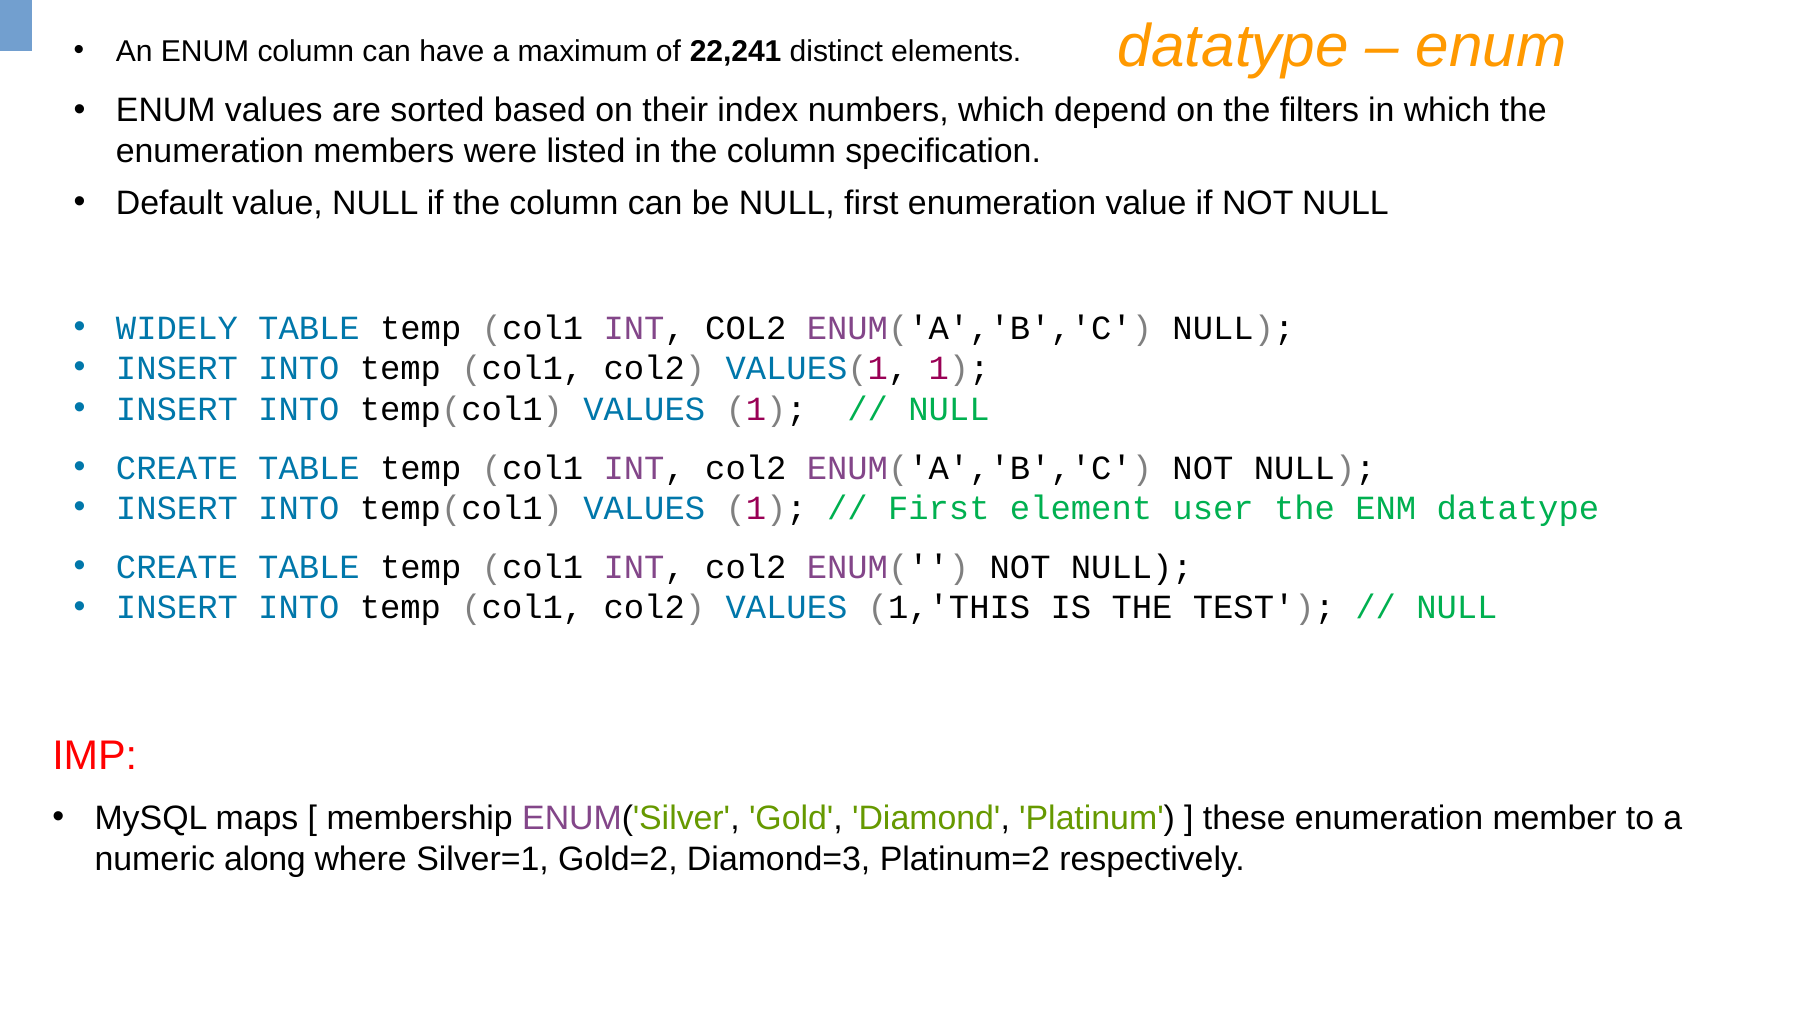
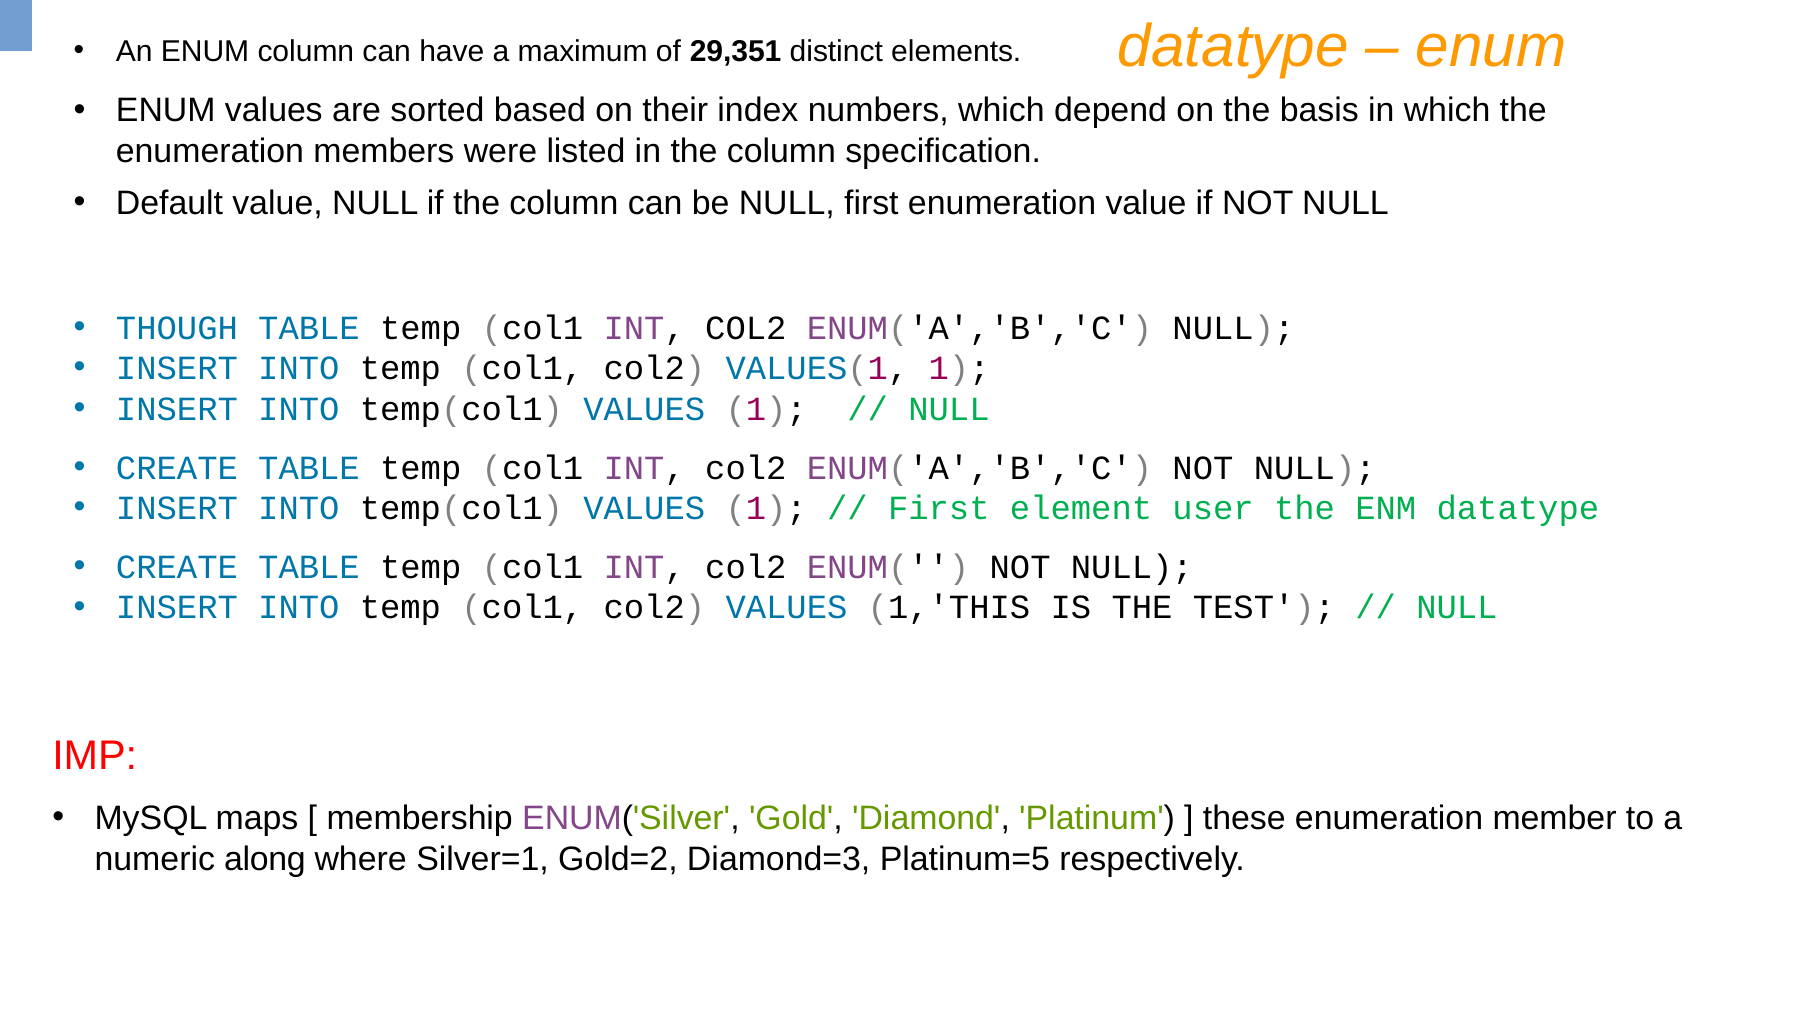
22,241: 22,241 -> 29,351
filters: filters -> basis
WIDELY: WIDELY -> THOUGH
Platinum=2: Platinum=2 -> Platinum=5
